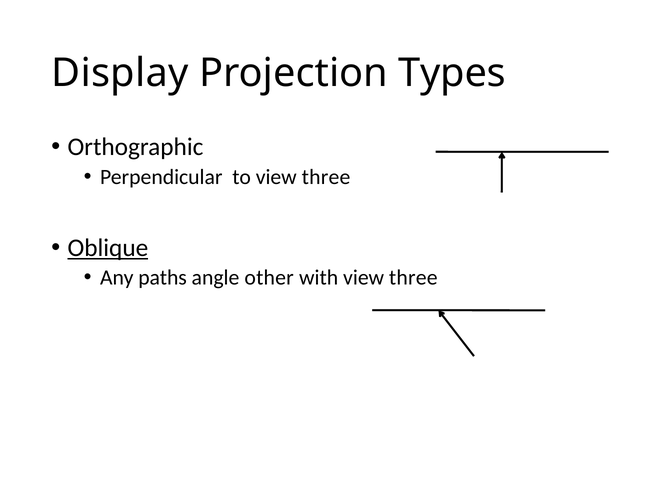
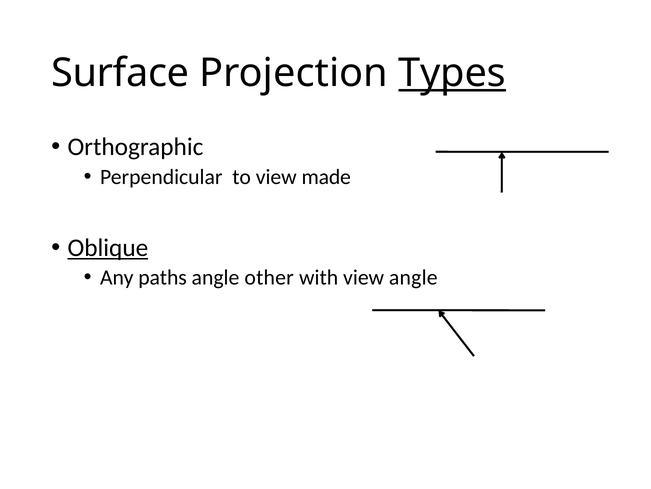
Display: Display -> Surface
Types underline: none -> present
to view three: three -> made
with view three: three -> angle
